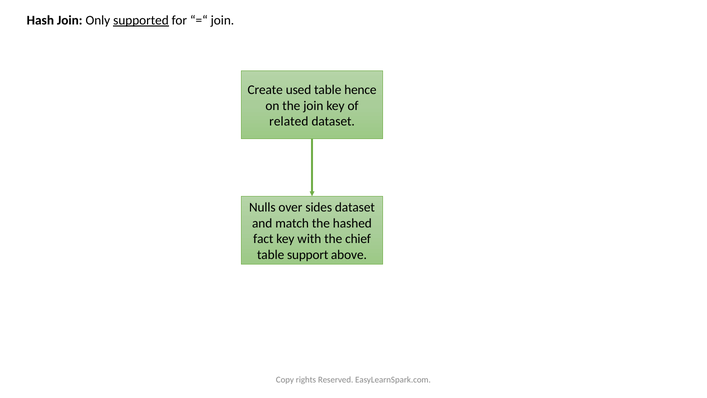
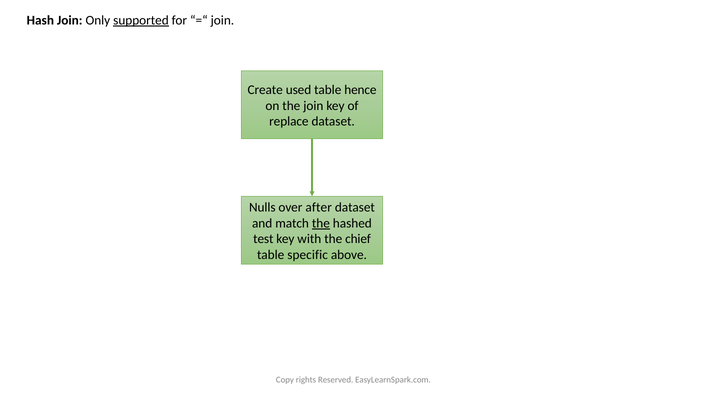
related: related -> replace
sides: sides -> after
the at (321, 223) underline: none -> present
fact: fact -> test
support: support -> specific
